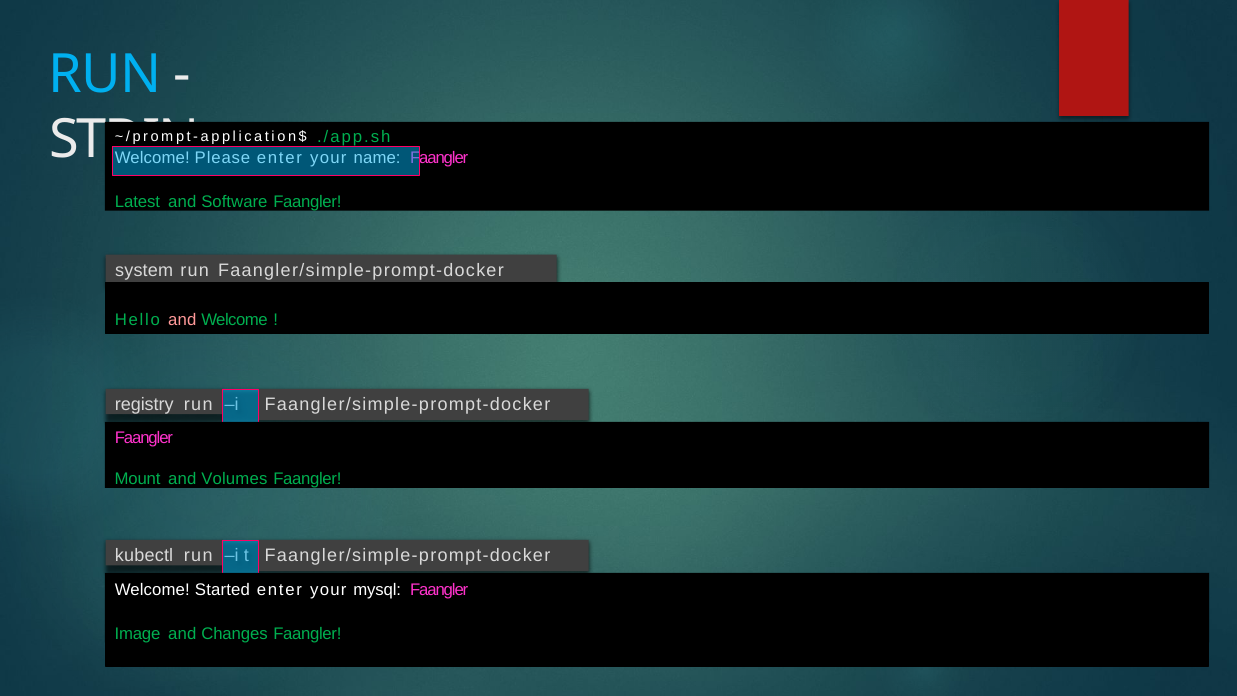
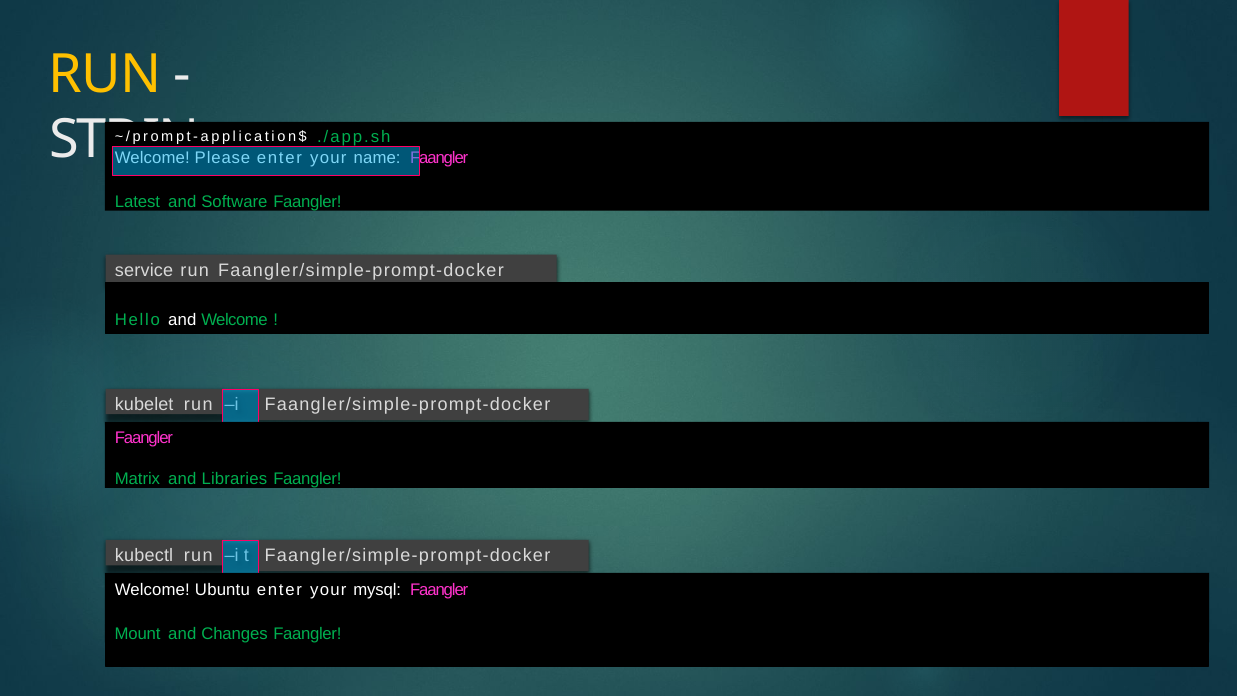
RUN at (105, 75) colour: light blue -> yellow
system: system -> service
and at (182, 320) colour: pink -> white
registry: registry -> kubelet
Mount: Mount -> Matrix
Volumes: Volumes -> Libraries
Started: Started -> Ubuntu
Image: Image -> Mount
